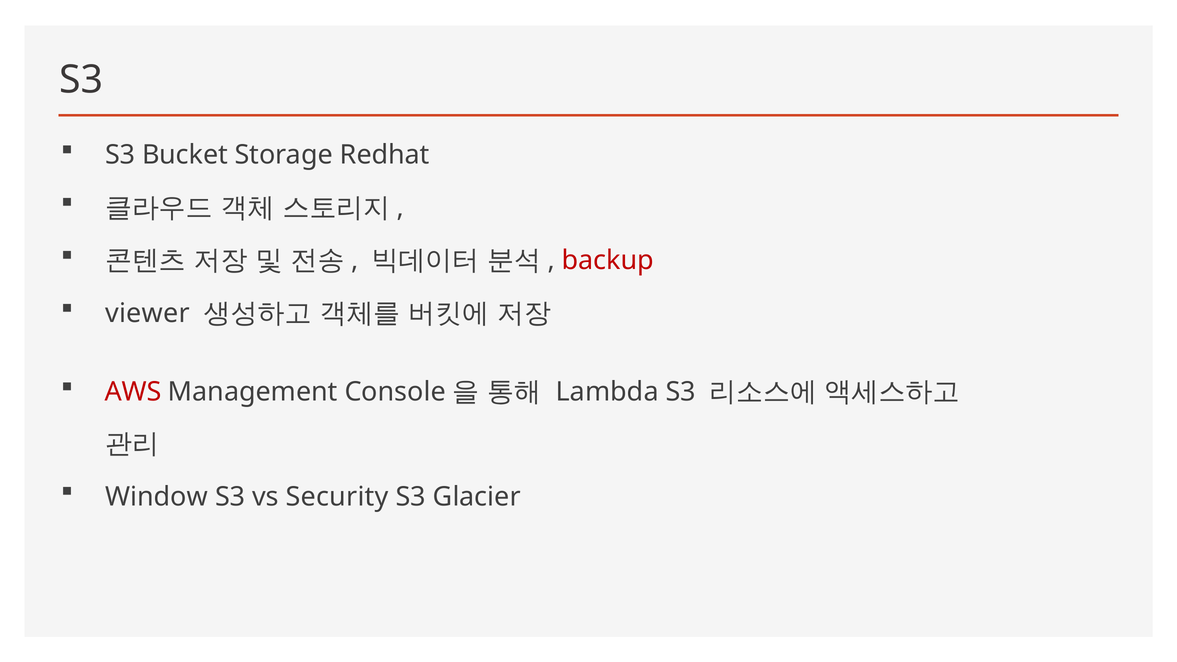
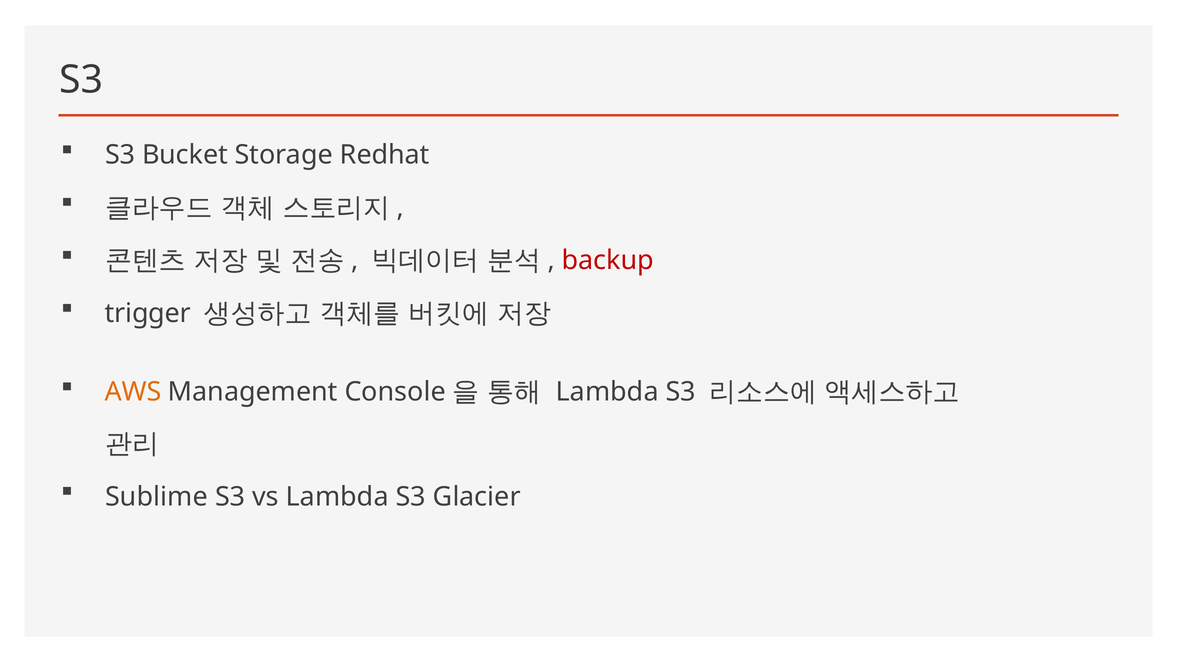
viewer: viewer -> trigger
AWS colour: red -> orange
Window: Window -> Sublime
vs Security: Security -> Lambda
